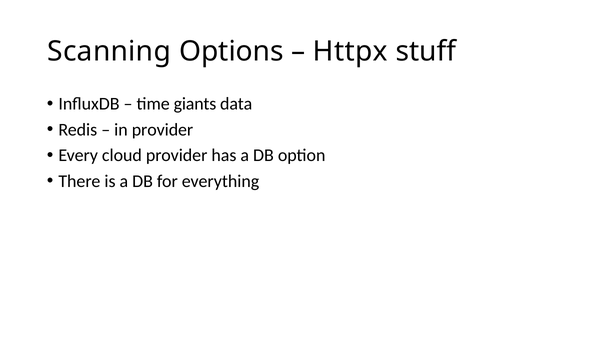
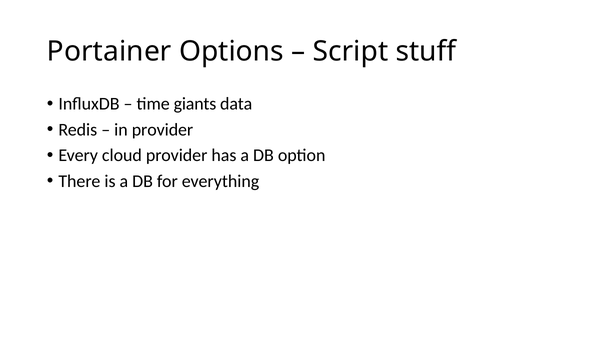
Scanning: Scanning -> Portainer
Httpx: Httpx -> Script
